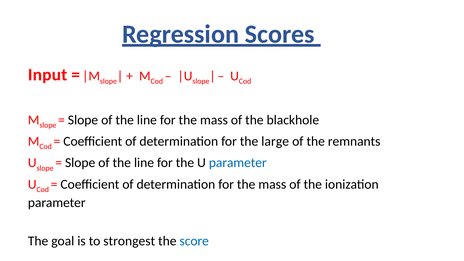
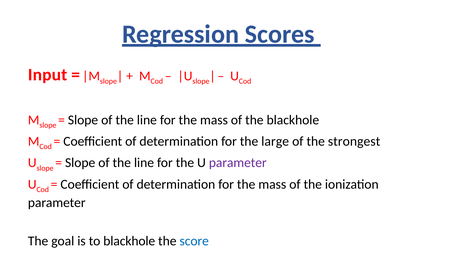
remnants: remnants -> strongest
parameter at (238, 163) colour: blue -> purple
to strongest: strongest -> blackhole
